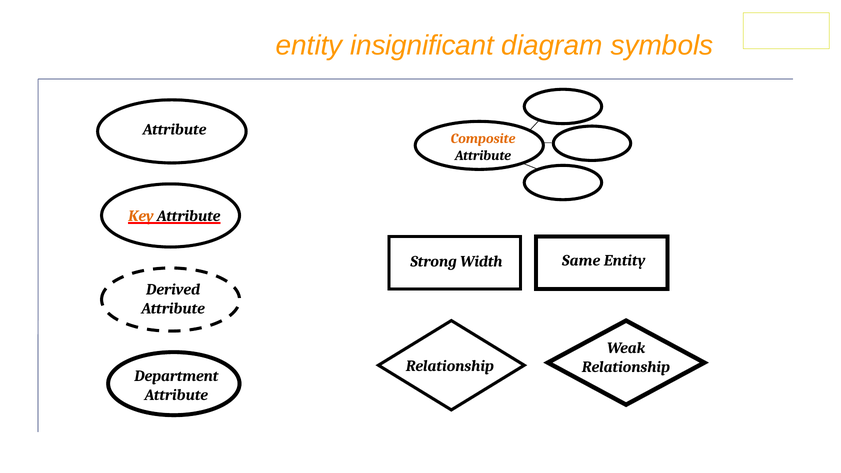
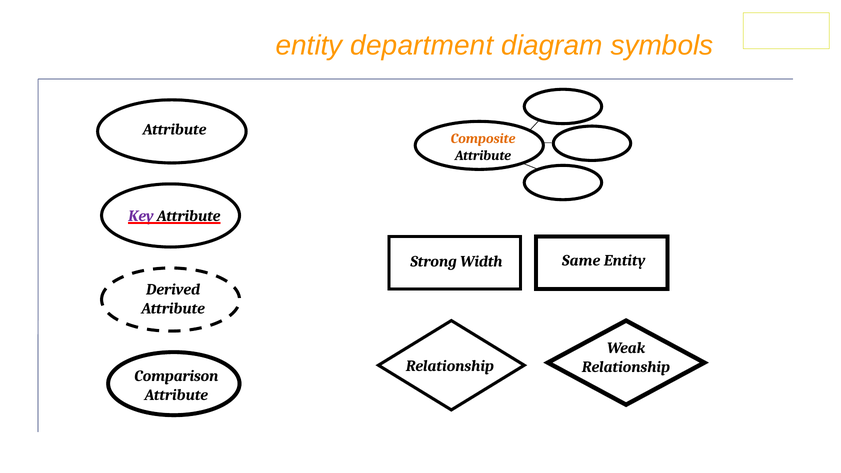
insignificant: insignificant -> department
Key colour: orange -> purple
Department: Department -> Comparison
